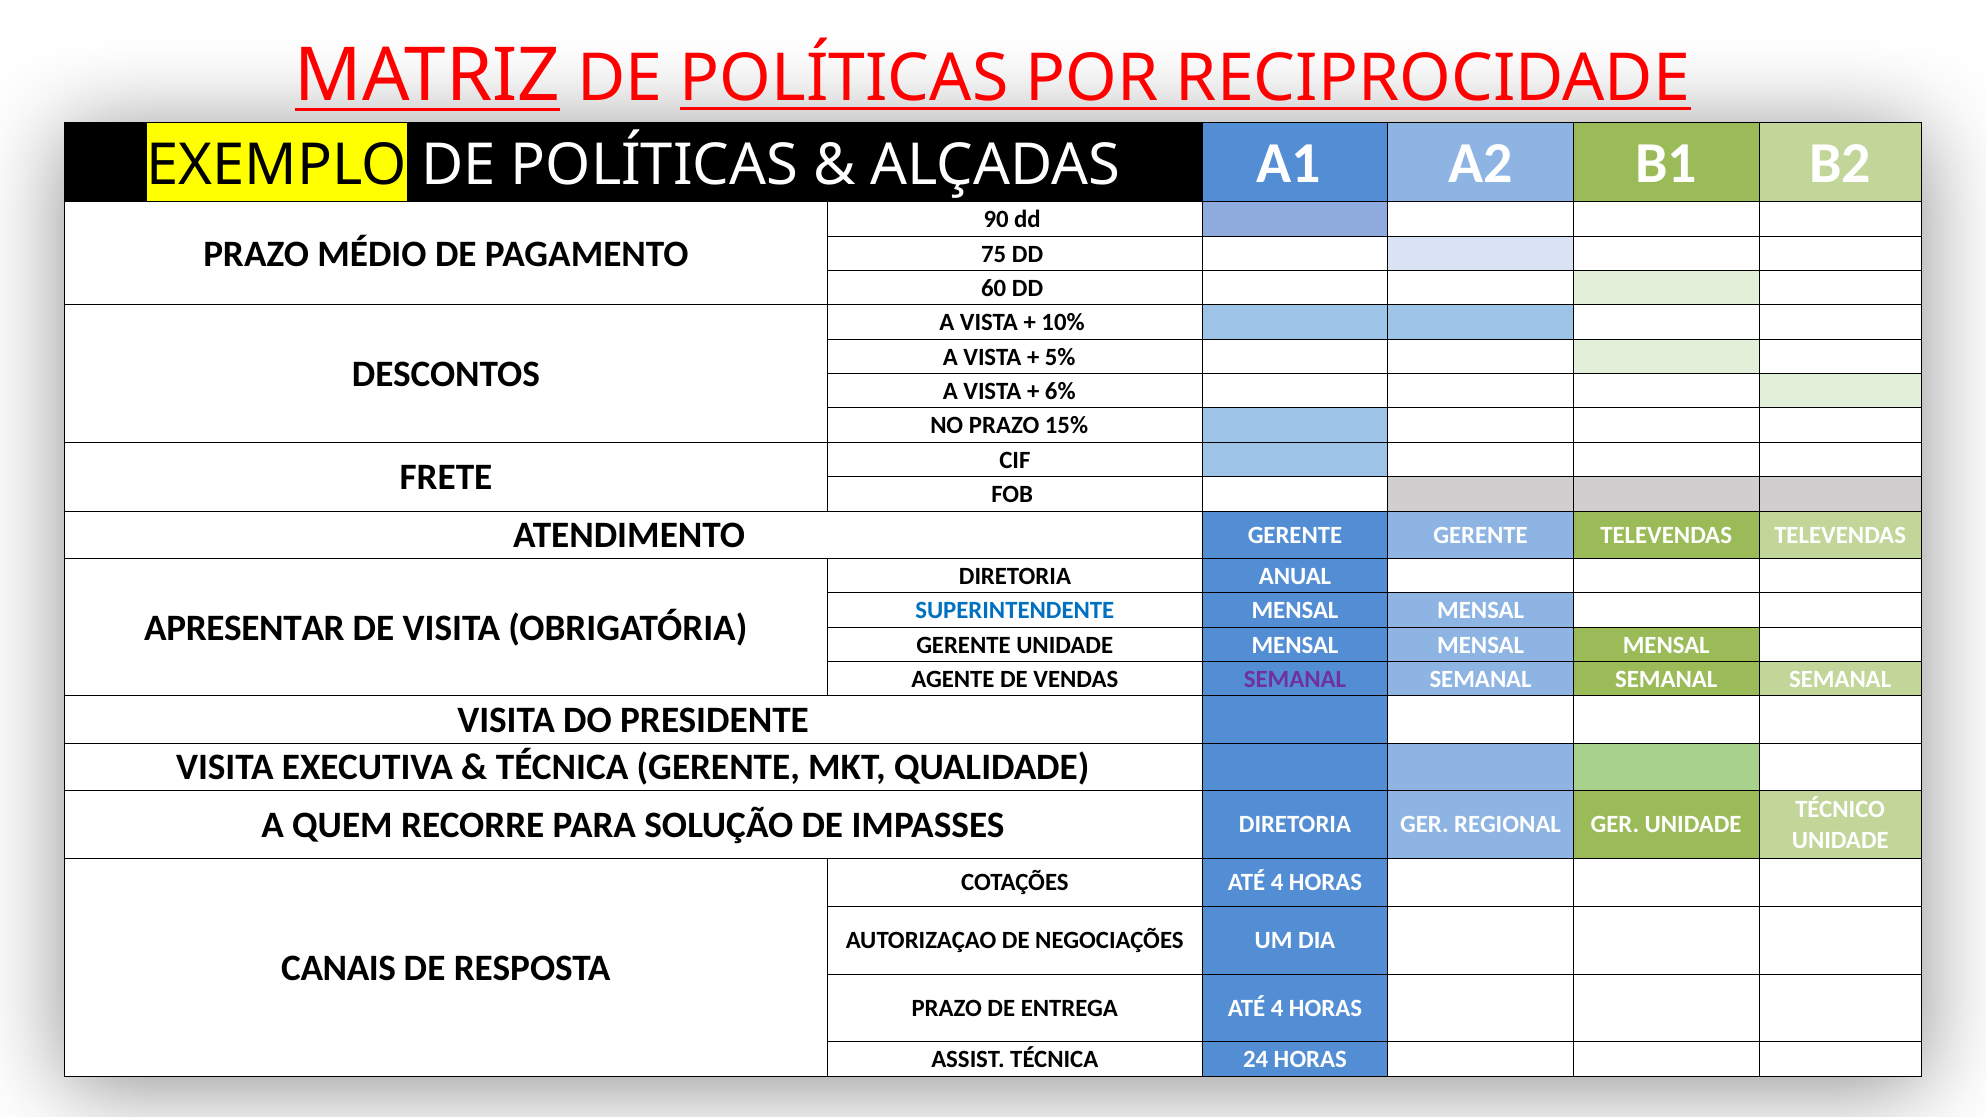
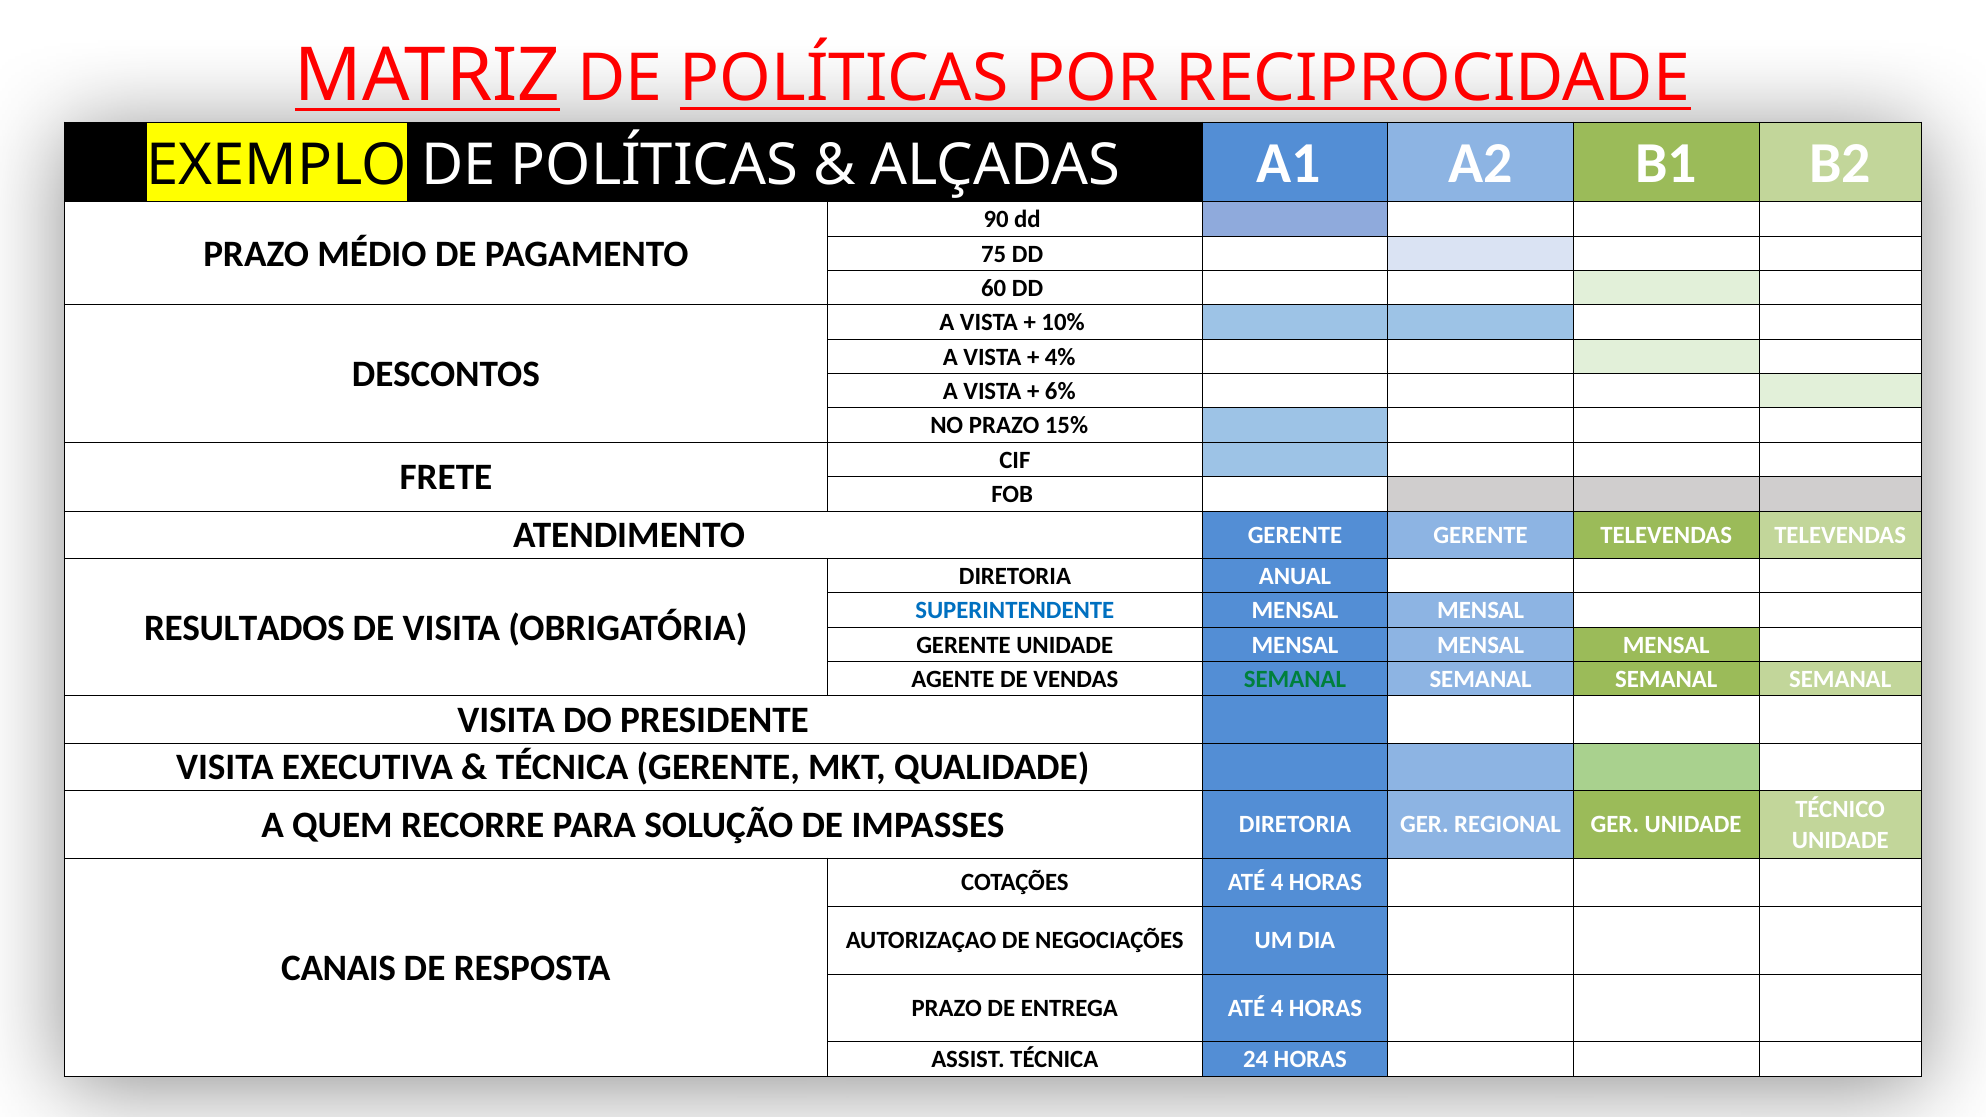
5%: 5% -> 4%
APRESENTAR: APRESENTAR -> RESULTADOS
SEMANAL at (1295, 679) colour: purple -> green
